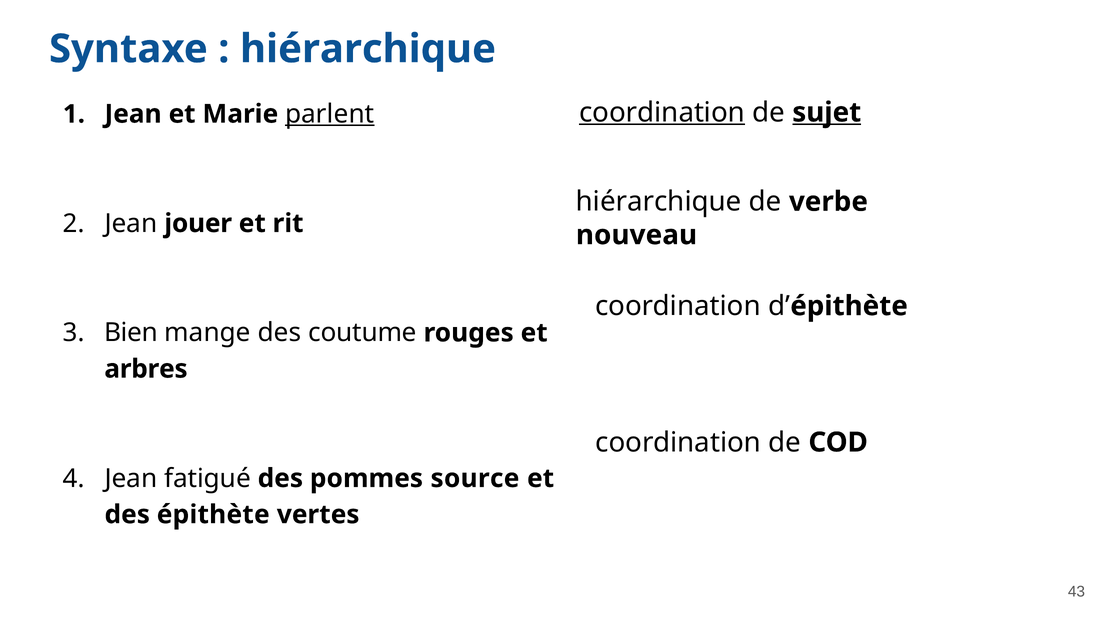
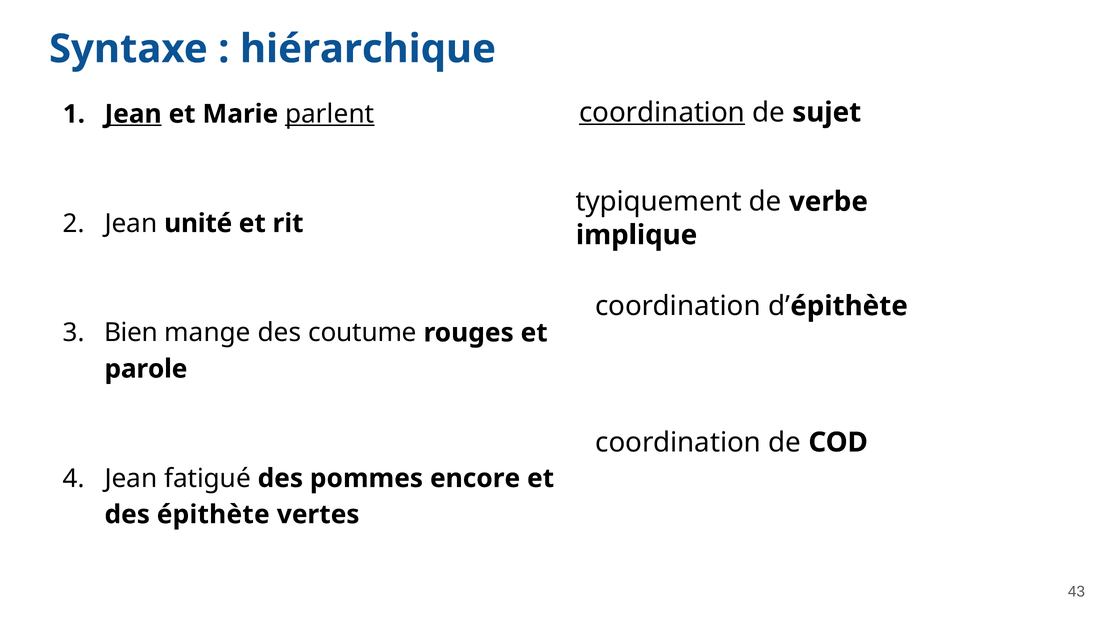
sujet underline: present -> none
Jean at (133, 114) underline: none -> present
hiérarchique at (659, 202): hiérarchique -> typiquement
jouer: jouer -> unité
nouveau: nouveau -> implique
arbres: arbres -> parole
source: source -> encore
